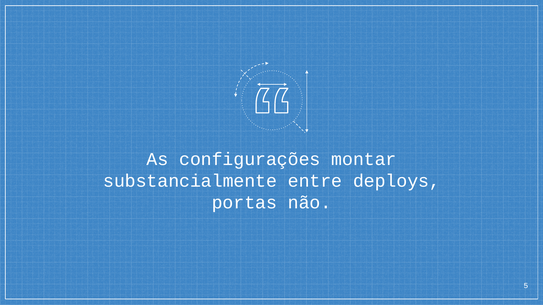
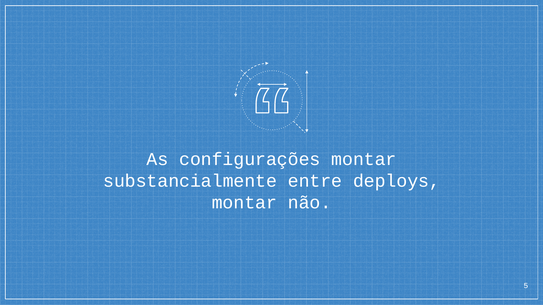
portas at (244, 203): portas -> montar
